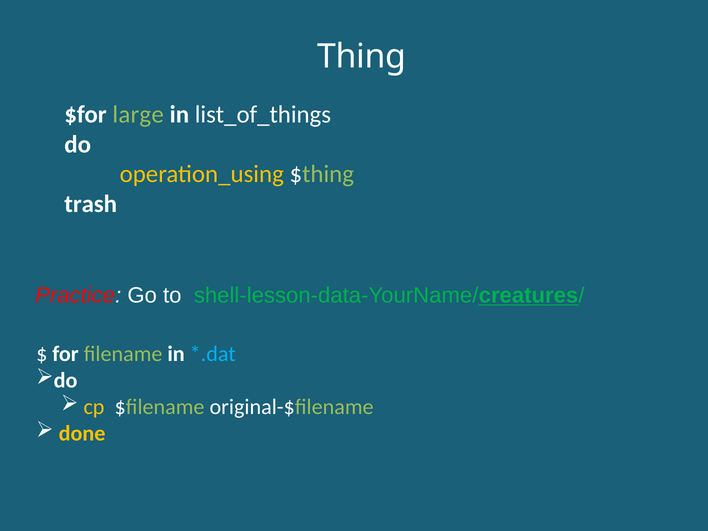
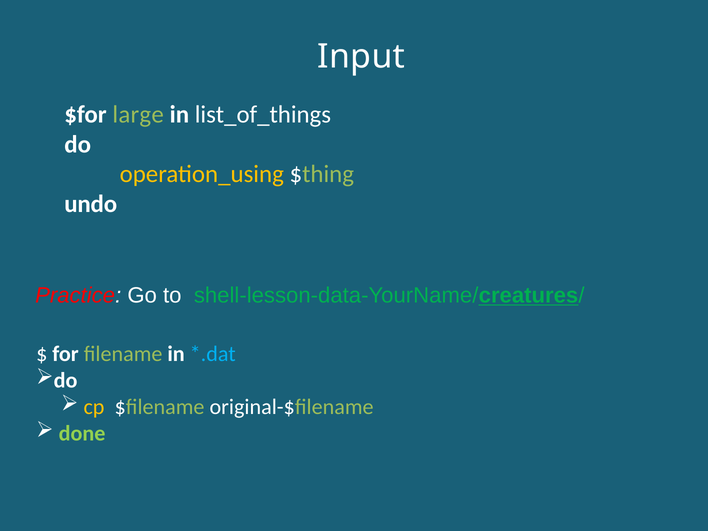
Thing: Thing -> Input
trash: trash -> undo
done colour: yellow -> light green
